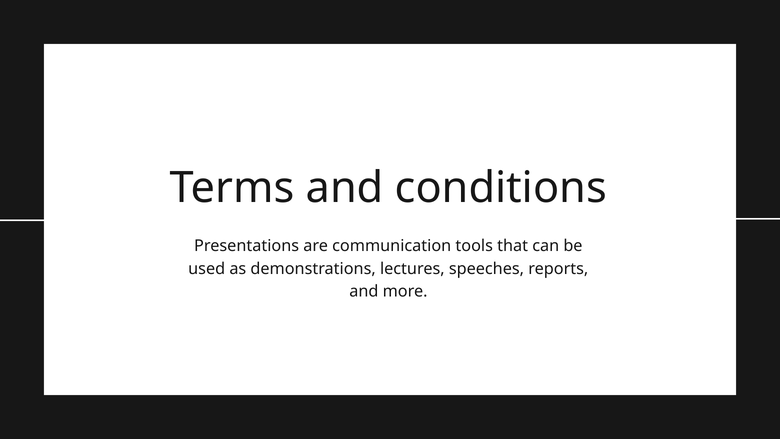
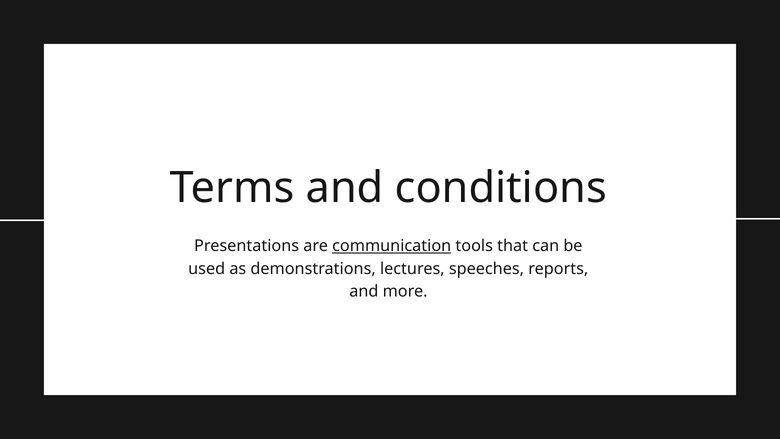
communication underline: none -> present
